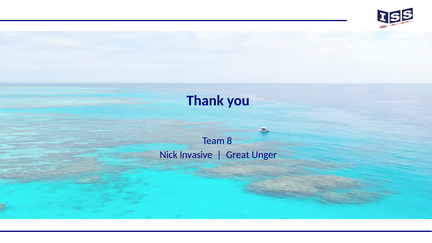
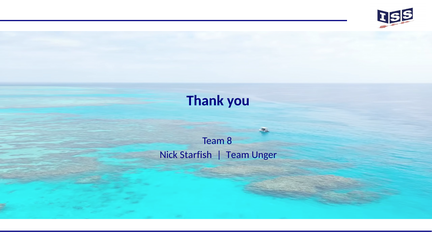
Invasive: Invasive -> Starfish
Great at (238, 155): Great -> Team
